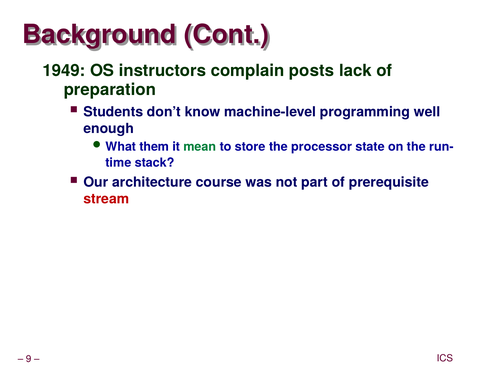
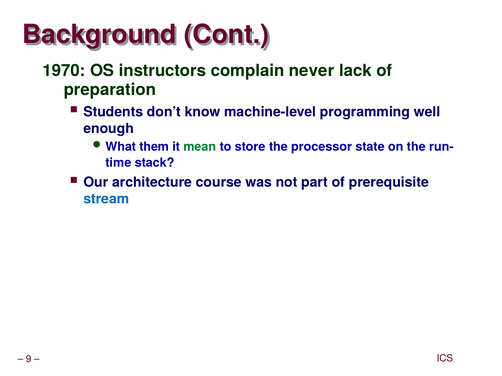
1949: 1949 -> 1970
posts: posts -> never
stream colour: red -> blue
